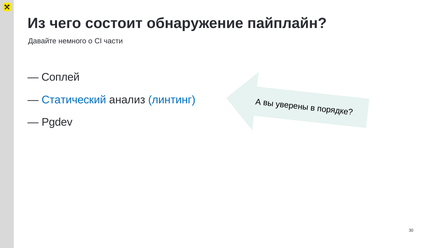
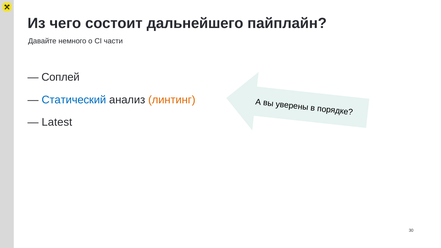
обнаружение: обнаружение -> дальнейшего
линтинг colour: blue -> orange
Pgdev: Pgdev -> Latest
